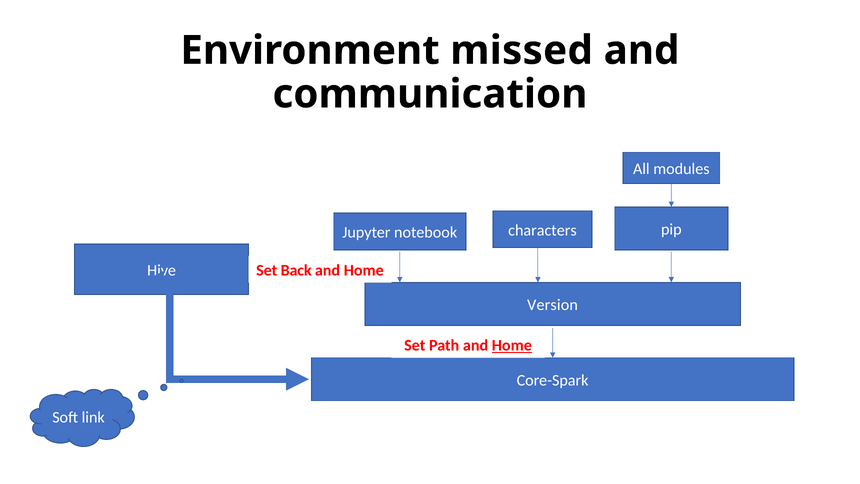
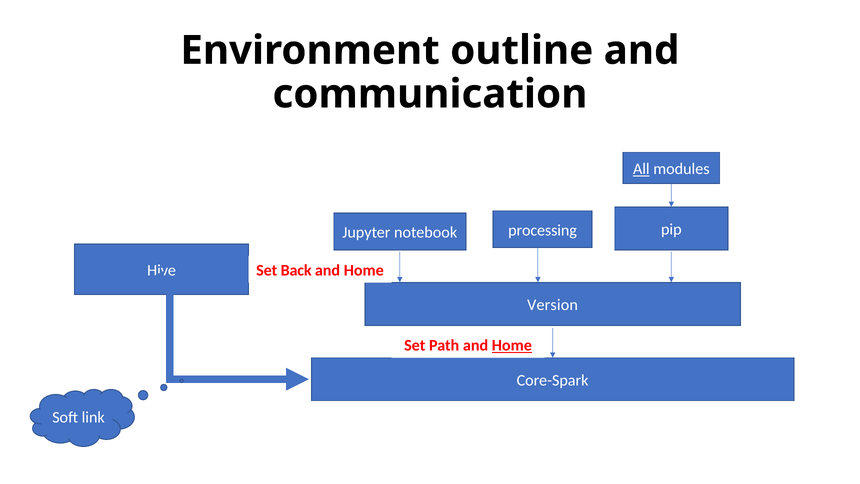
missed: missed -> outline
All underline: none -> present
characters: characters -> processing
